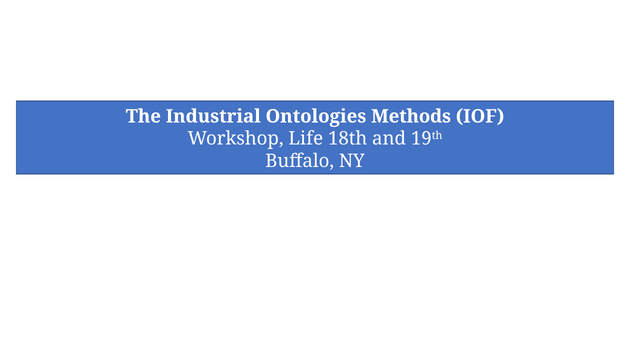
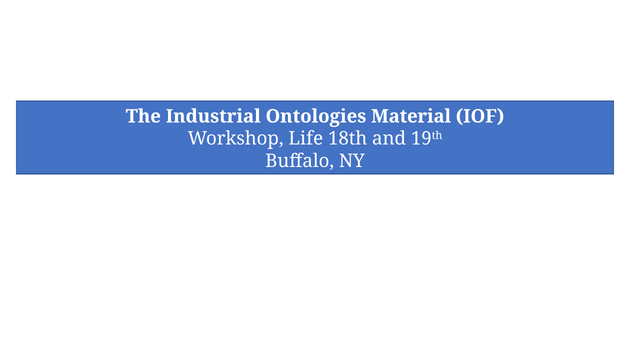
Methods: Methods -> Material
